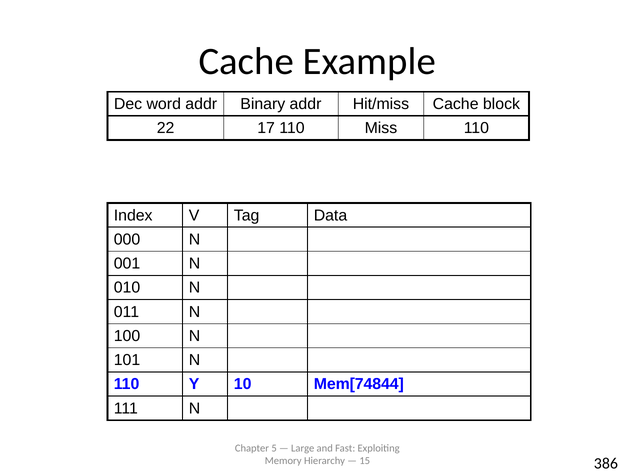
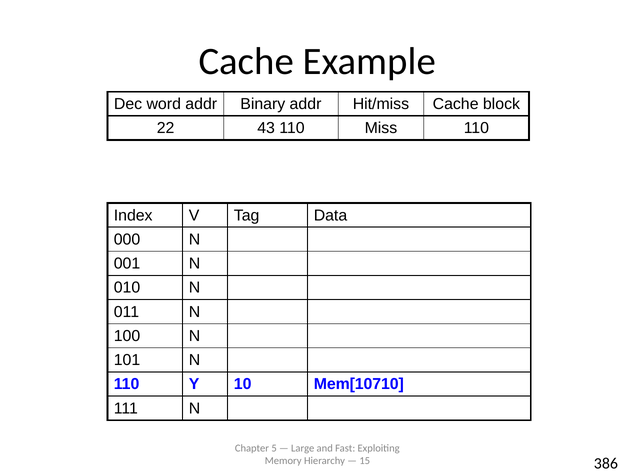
17: 17 -> 43
Mem[74844: Mem[74844 -> Mem[10710
